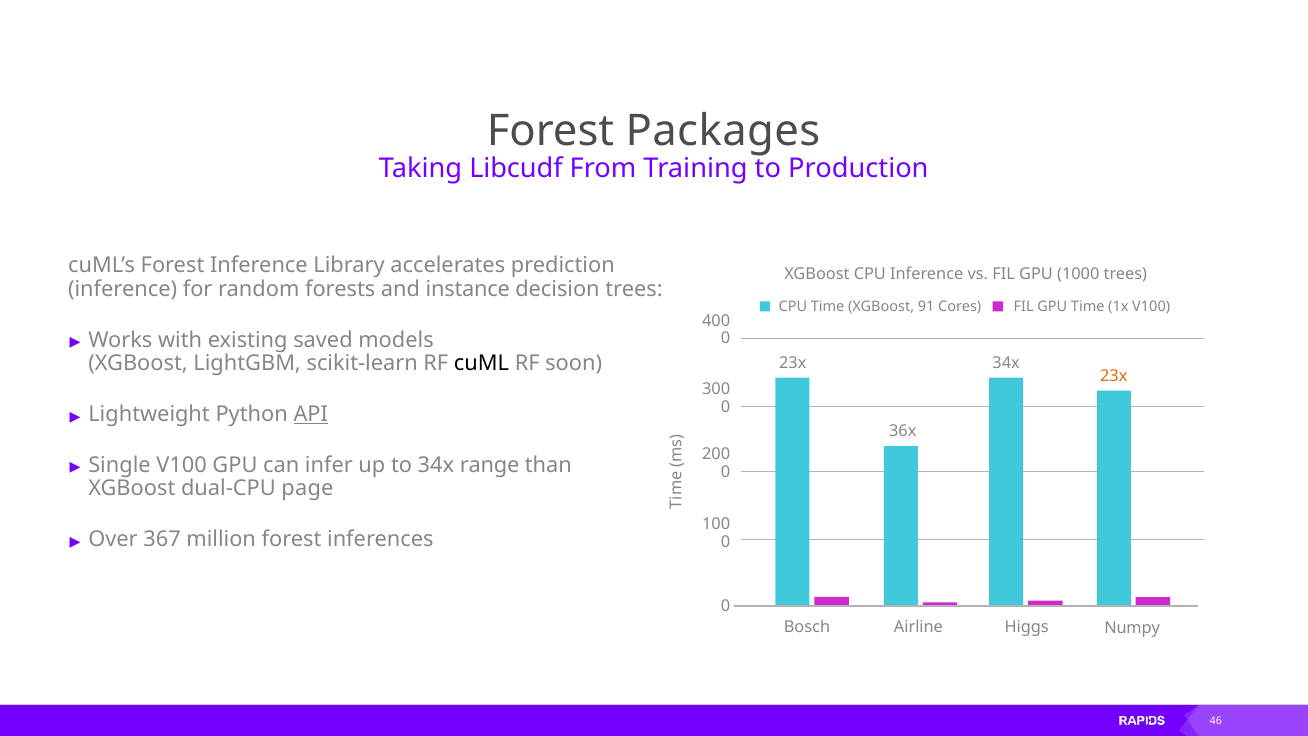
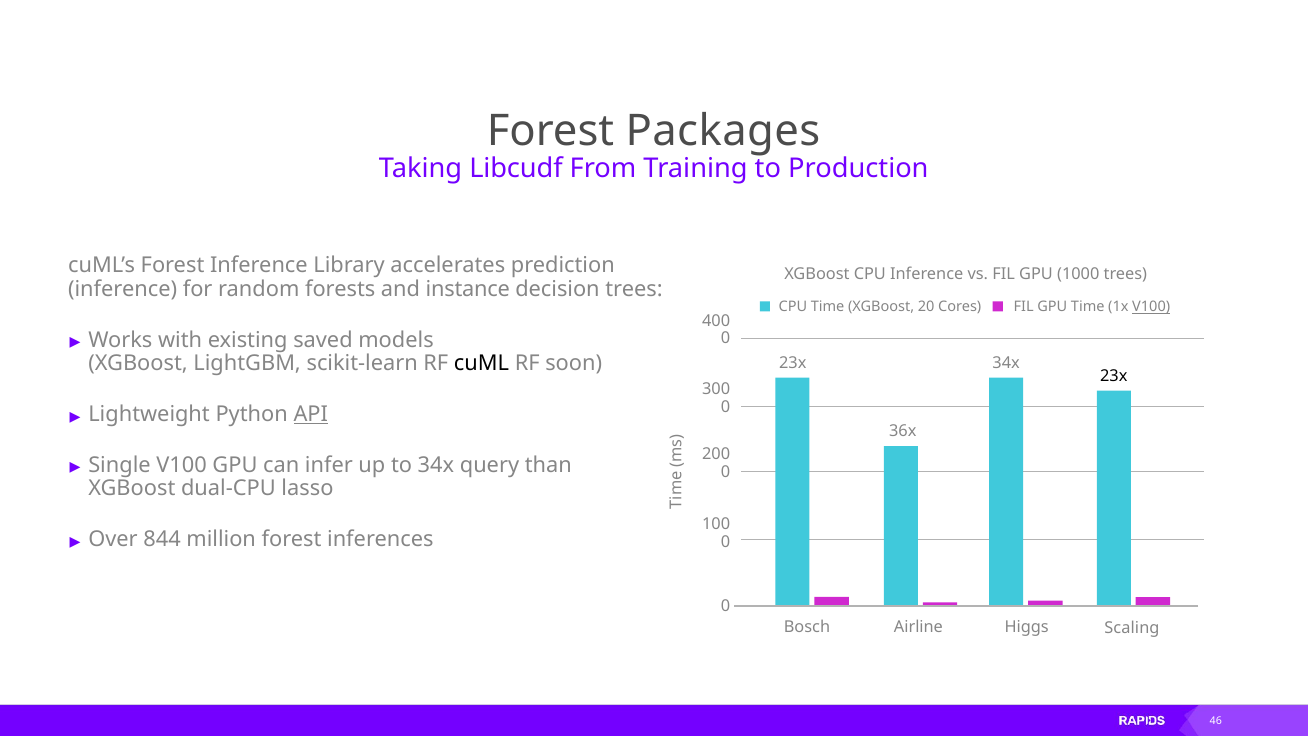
91: 91 -> 20
V100 at (1151, 307) underline: none -> present
23x at (1114, 376) colour: orange -> black
range: range -> query
page: page -> lasso
367: 367 -> 844
Numpy: Numpy -> Scaling
